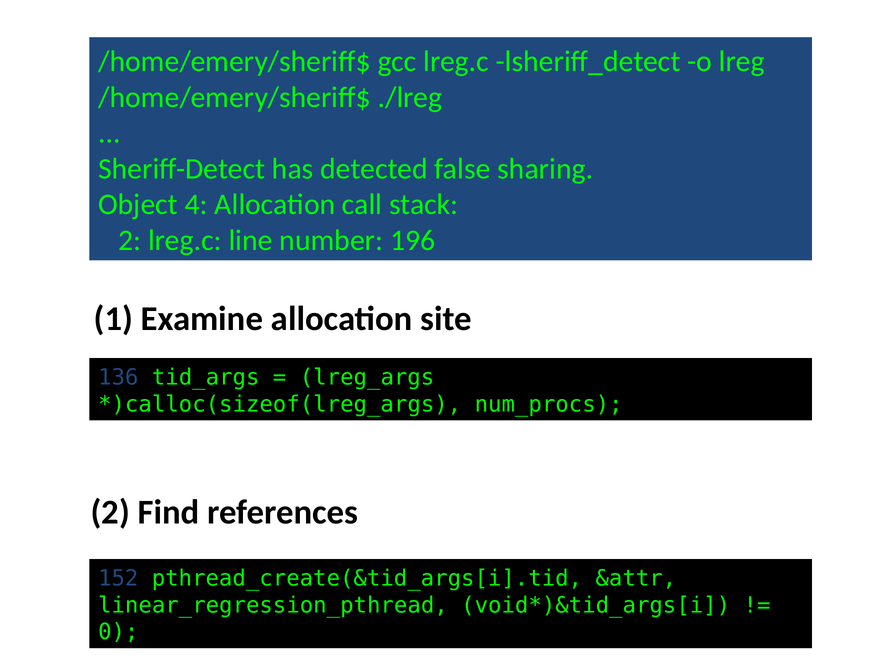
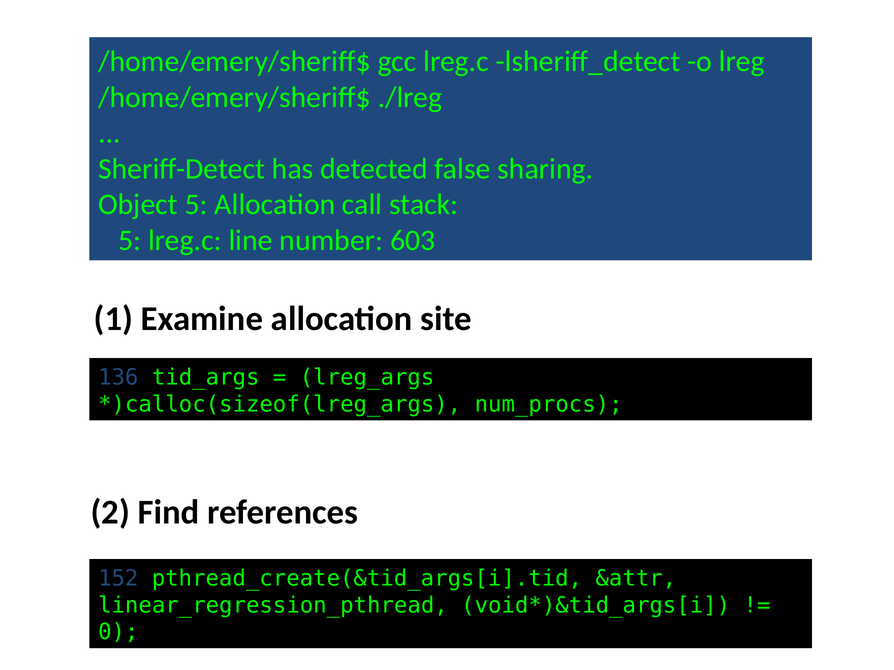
Object 4: 4 -> 5
2 at (130, 240): 2 -> 5
196: 196 -> 603
